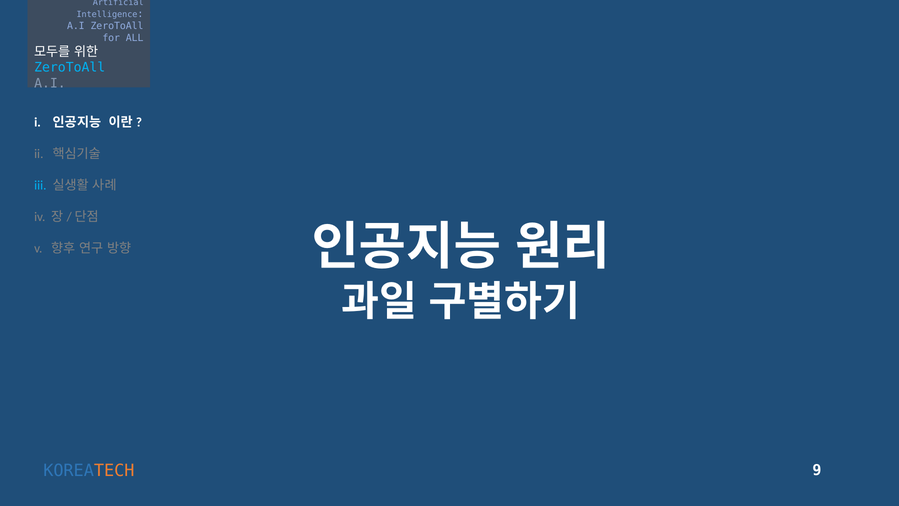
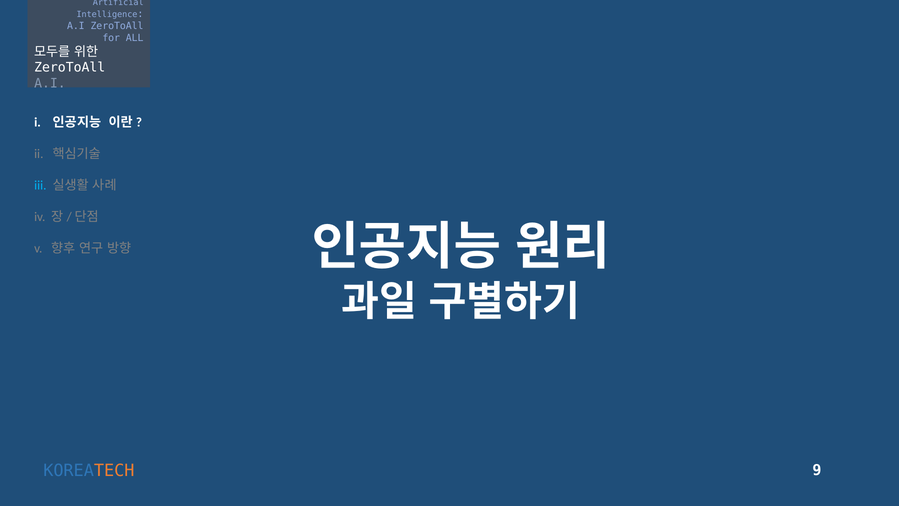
ZeroToAll at (70, 68) colour: light blue -> white
